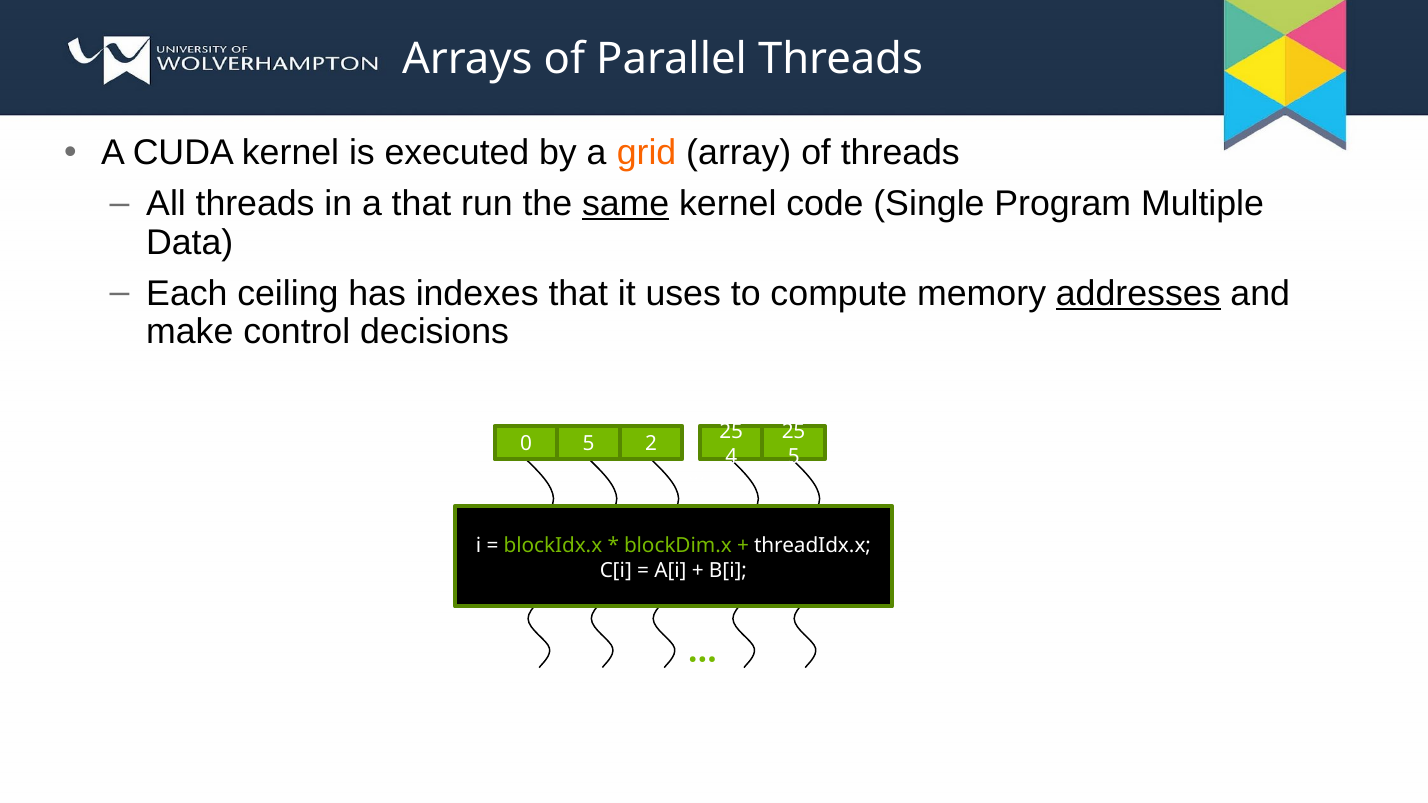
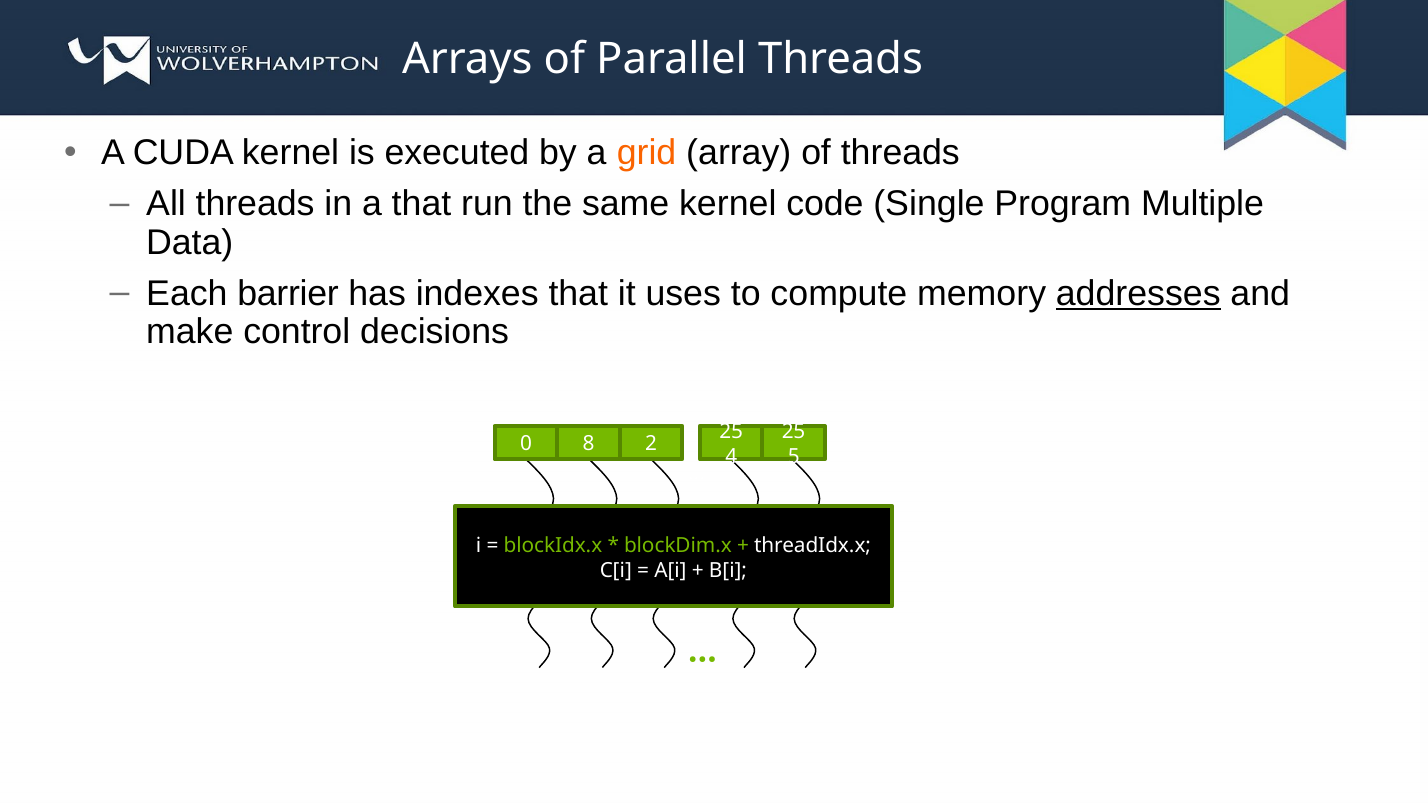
same underline: present -> none
ceiling: ceiling -> barrier
0 5: 5 -> 8
